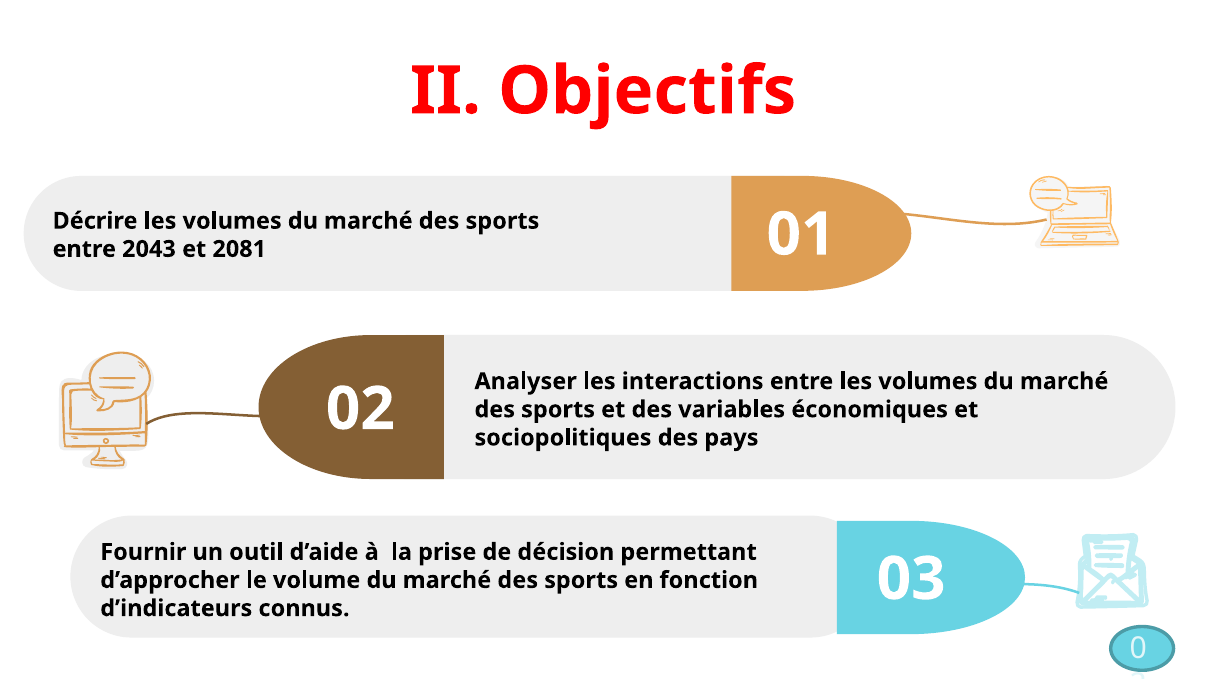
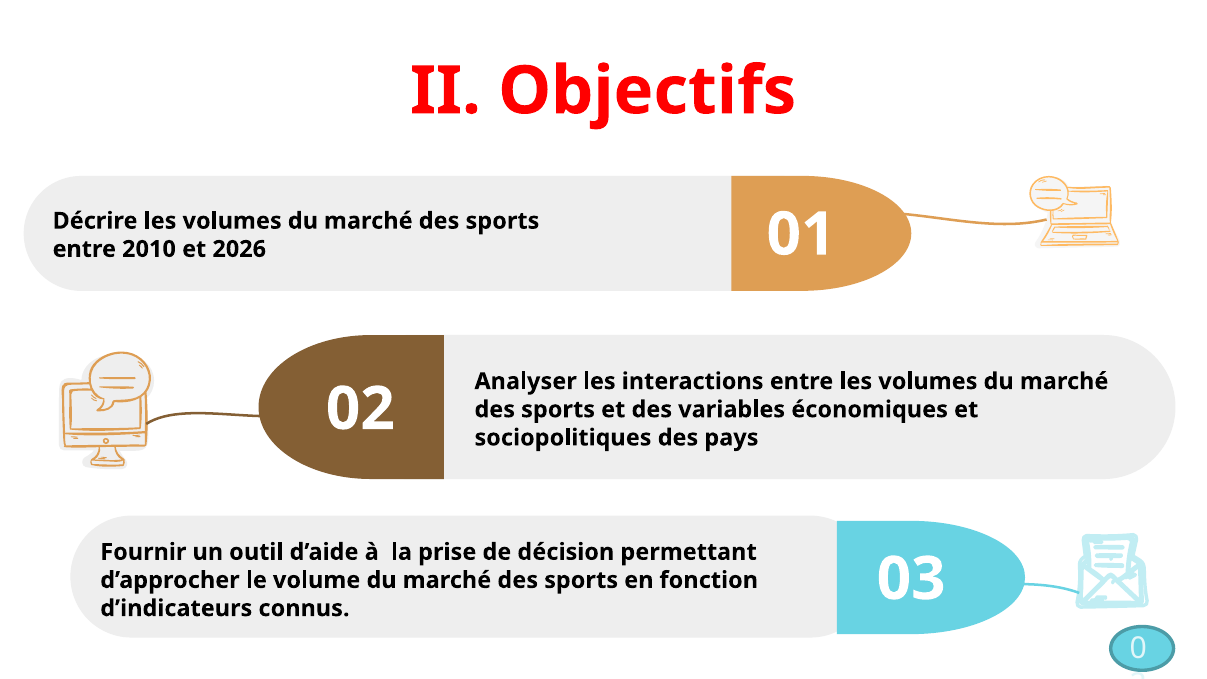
2043: 2043 -> 2010
2081: 2081 -> 2026
